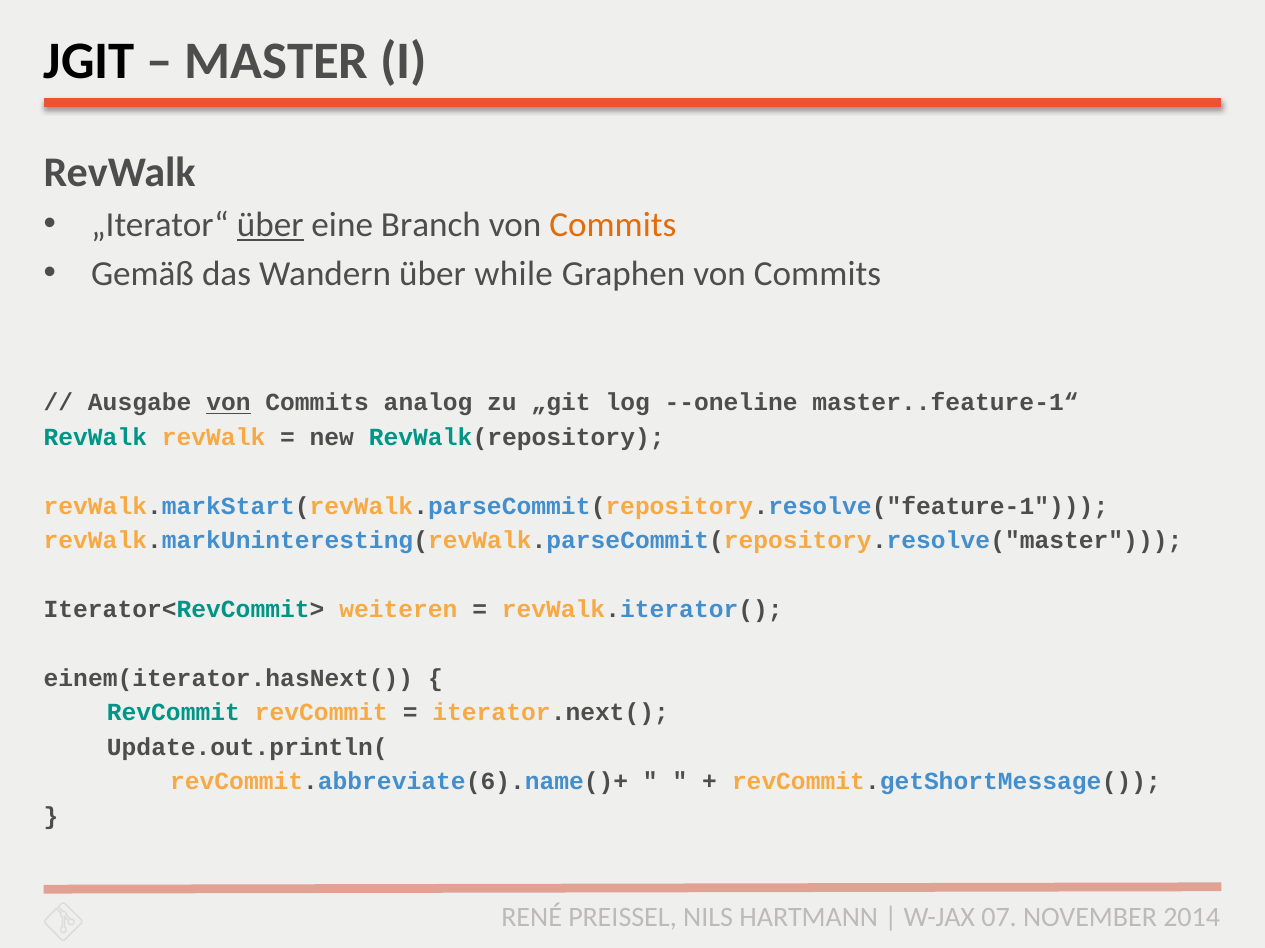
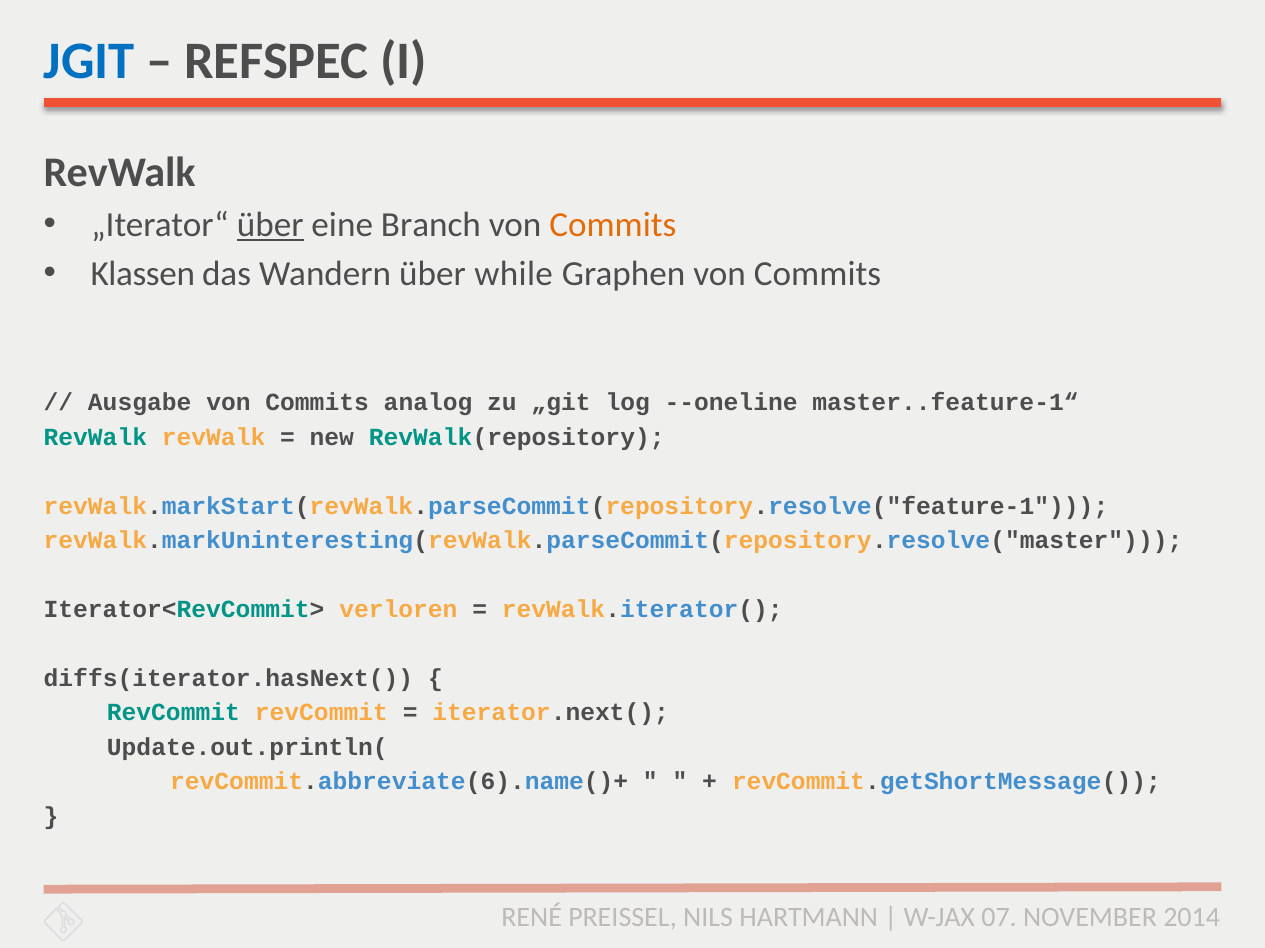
JGIT colour: black -> blue
MASTER: MASTER -> REFSPEC
Gemäß: Gemäß -> Klassen
von at (228, 403) underline: present -> none
weiteren: weiteren -> verloren
einem(iterator.hasNext(: einem(iterator.hasNext( -> diffs(iterator.hasNext(
